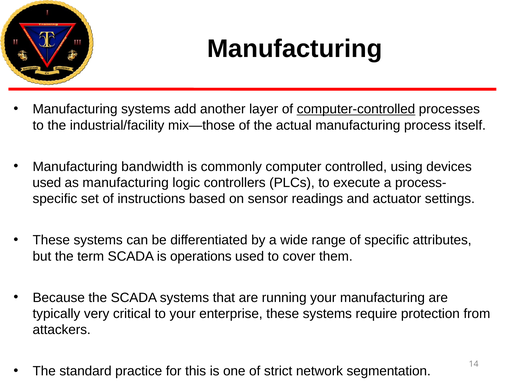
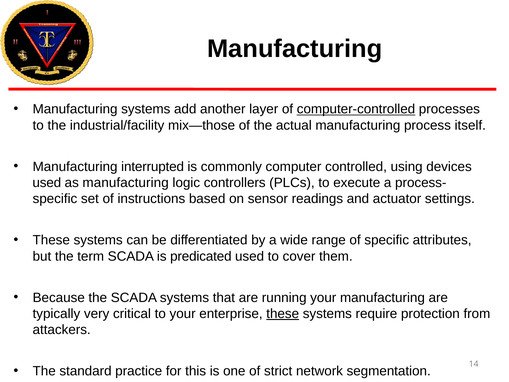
bandwidth: bandwidth -> interrupted
operations: operations -> predicated
these at (283, 313) underline: none -> present
